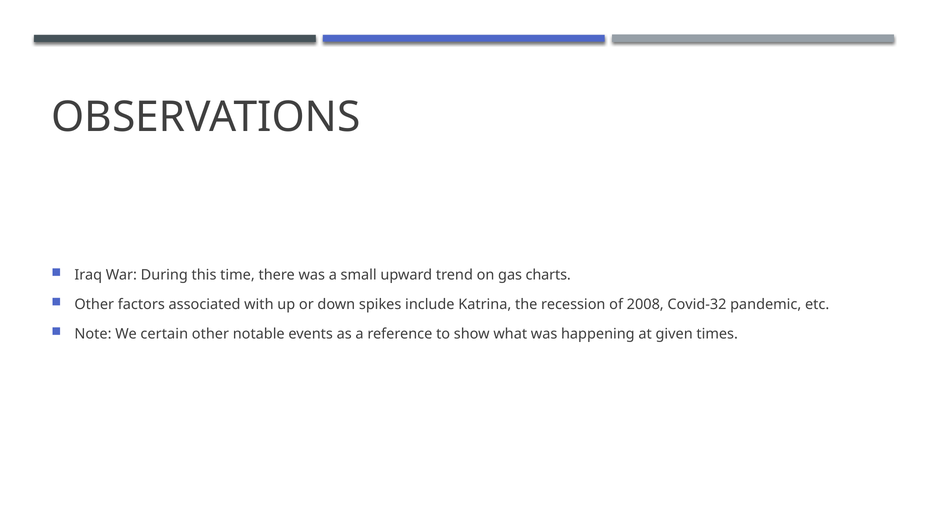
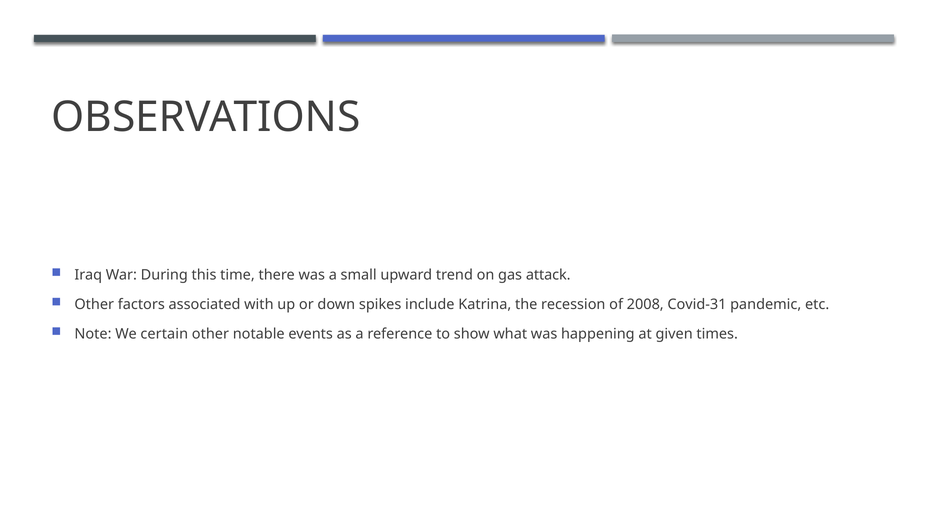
charts: charts -> attack
Covid-32: Covid-32 -> Covid-31
